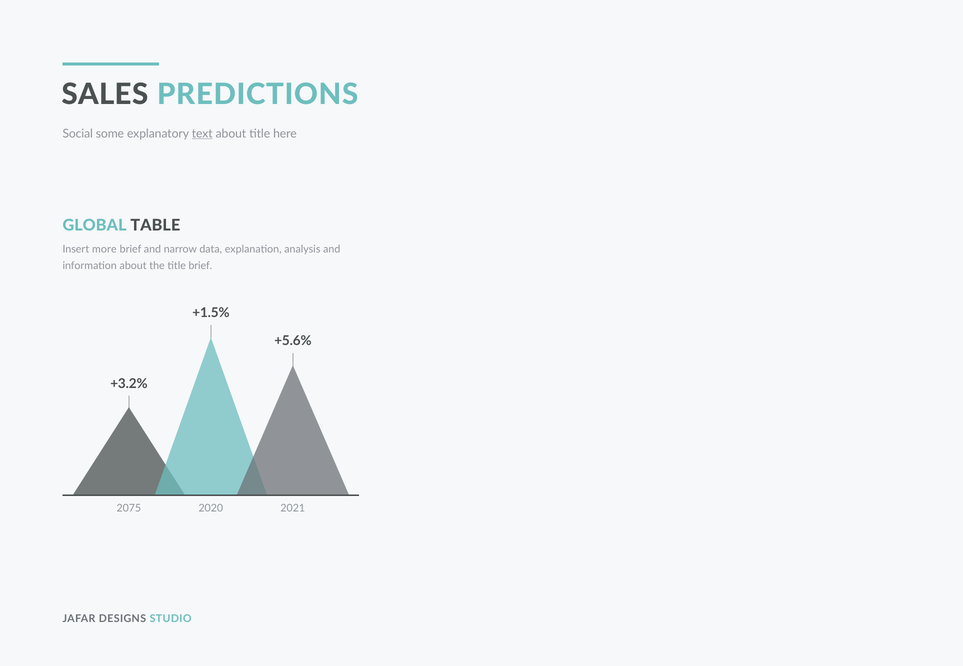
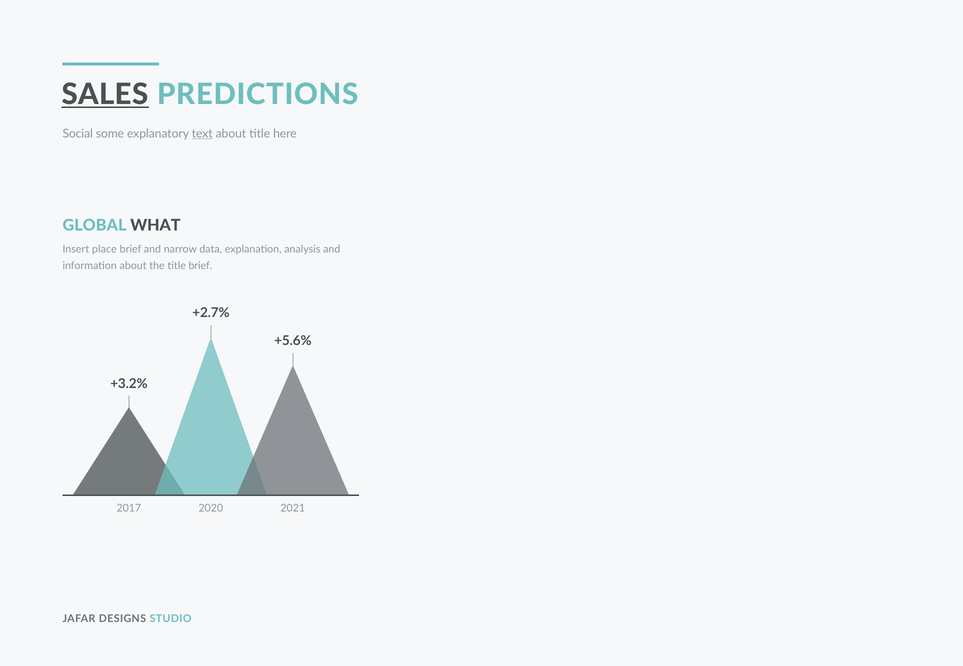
SALES underline: none -> present
TABLE: TABLE -> WHAT
more: more -> place
+1.5%: +1.5% -> +2.7%
2075: 2075 -> 2017
